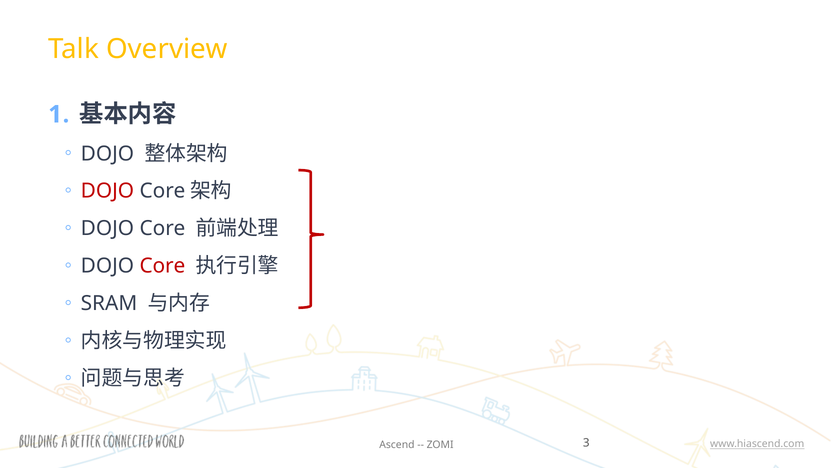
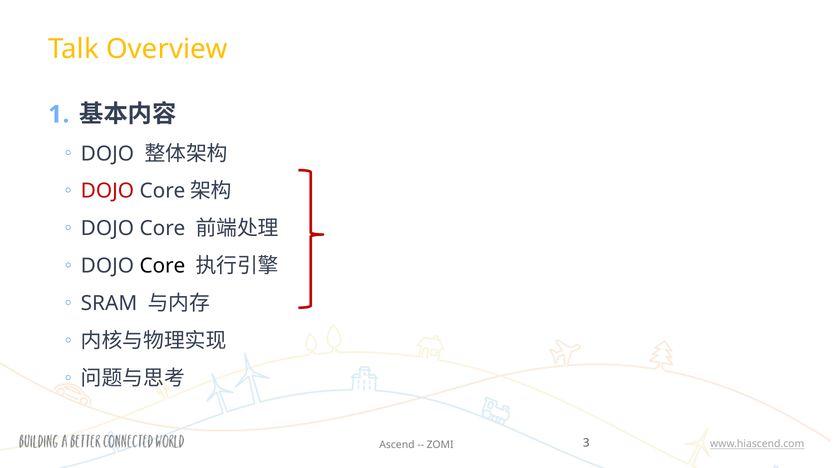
Core at (162, 266) colour: red -> black
